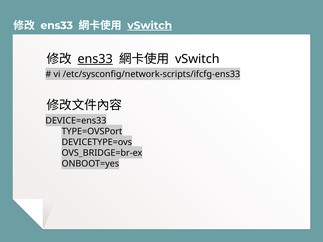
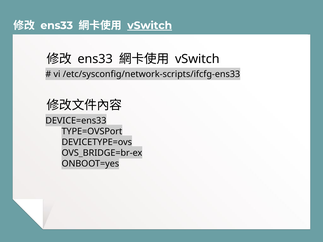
ens33 at (95, 59) underline: present -> none
